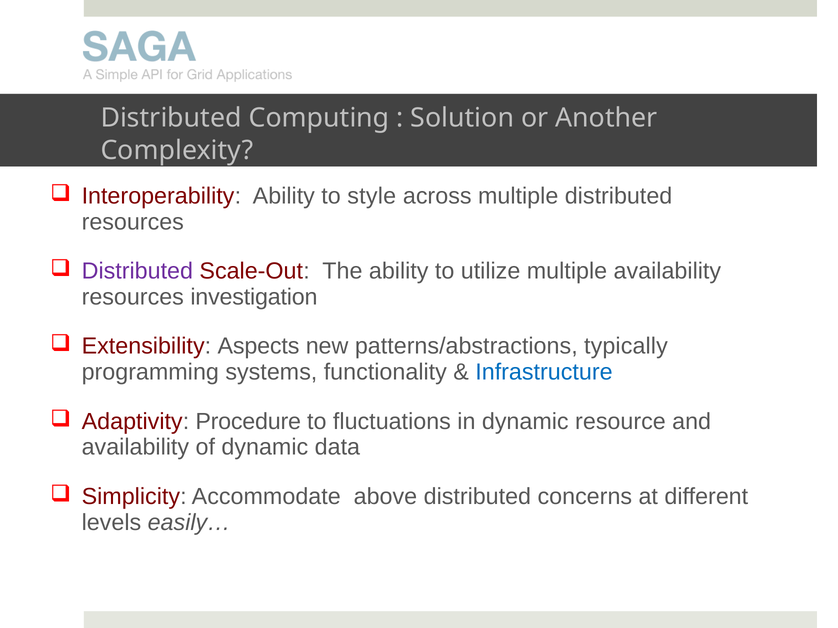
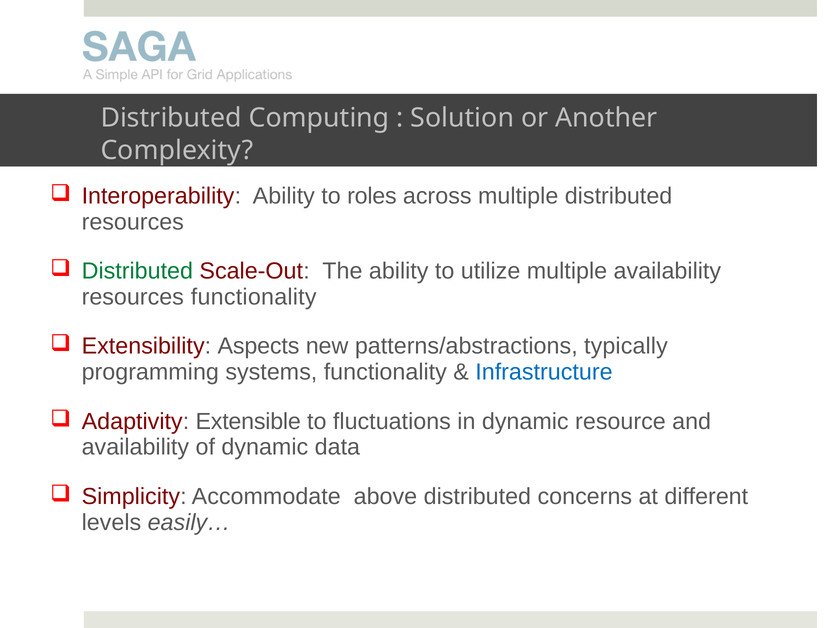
style: style -> roles
Distributed at (137, 271) colour: purple -> green
resources investigation: investigation -> functionality
Procedure: Procedure -> Extensible
